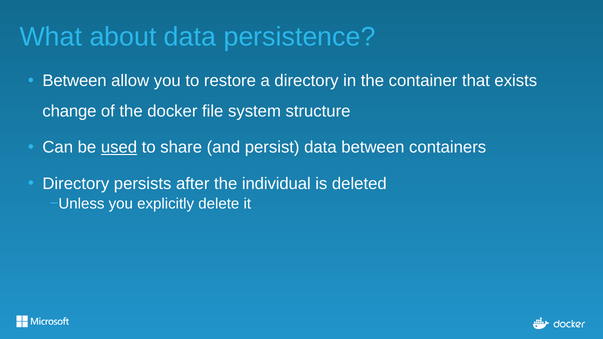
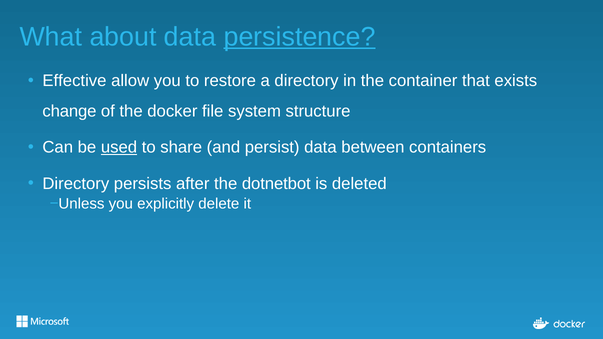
persistence underline: none -> present
Between at (75, 81): Between -> Effective
individual: individual -> dotnetbot
